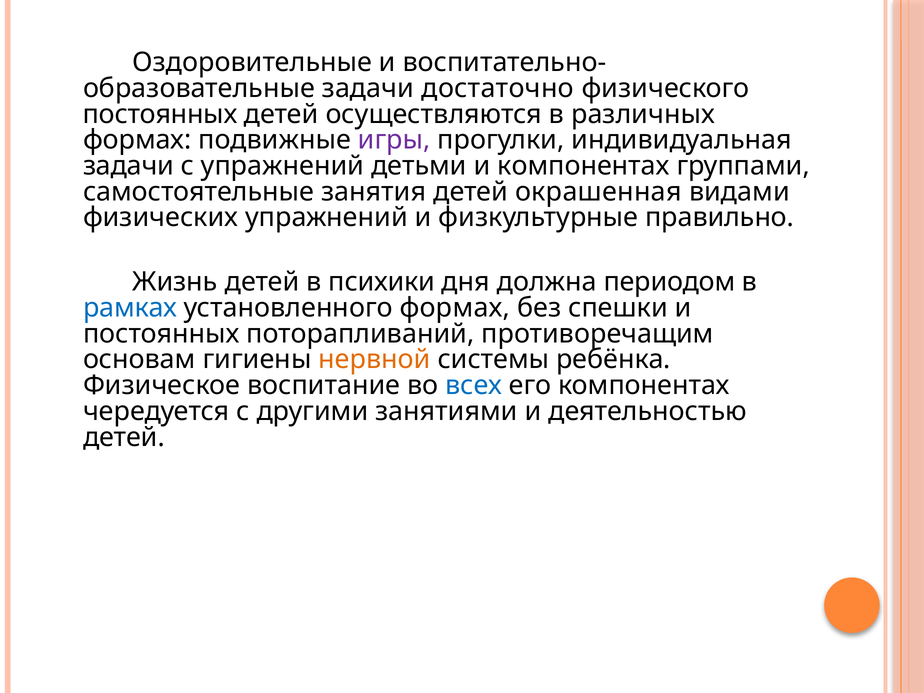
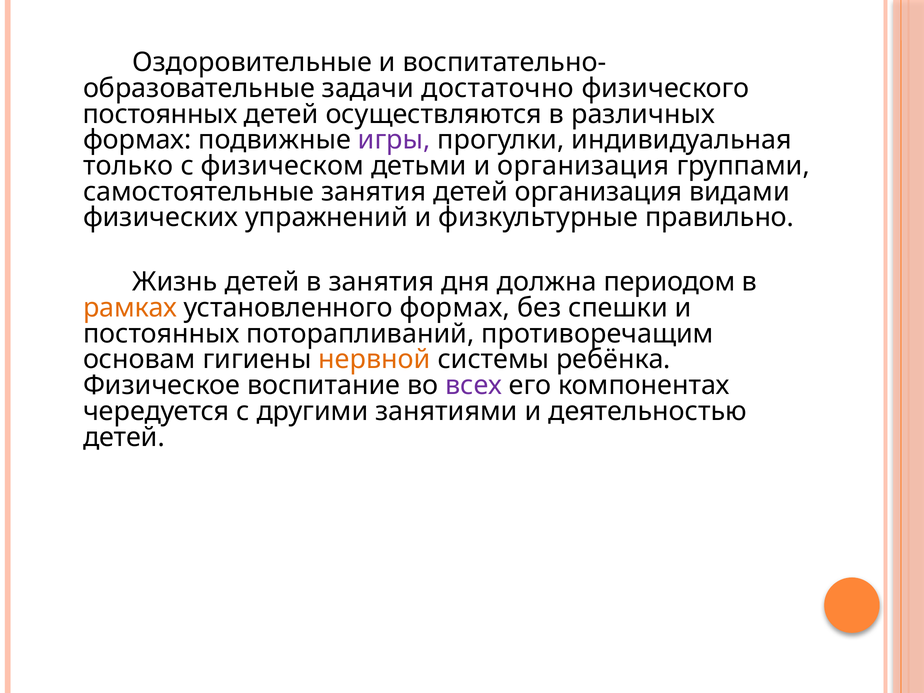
задачи at (128, 166): задачи -> только
с упражнений: упражнений -> физическом
и компонентах: компонентах -> организация
детей окрашенная: окрашенная -> организация
в психики: психики -> занятия
рамках colour: blue -> orange
всех colour: blue -> purple
